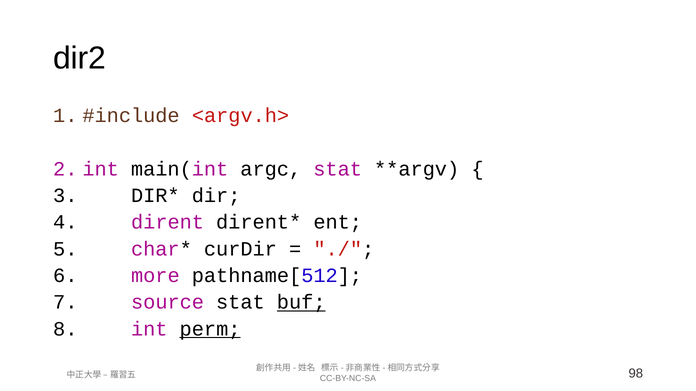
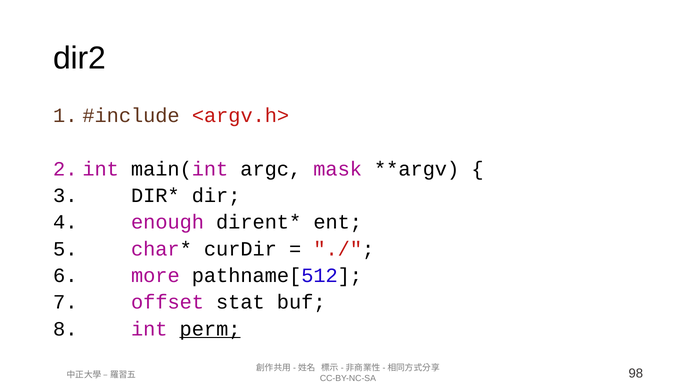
argc stat: stat -> mask
dirent: dirent -> enough
source: source -> offset
buf underline: present -> none
